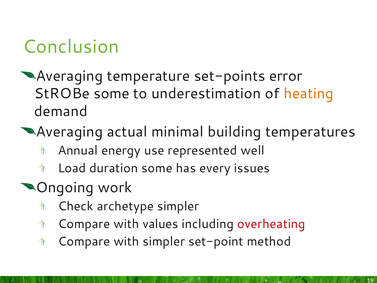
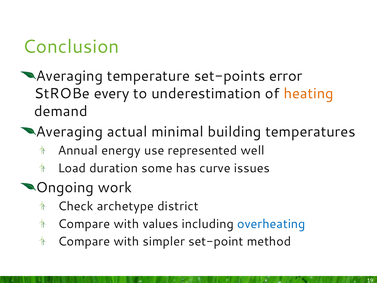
StROBe some: some -> every
every: every -> curve
archetype simpler: simpler -> district
overheating colour: red -> blue
